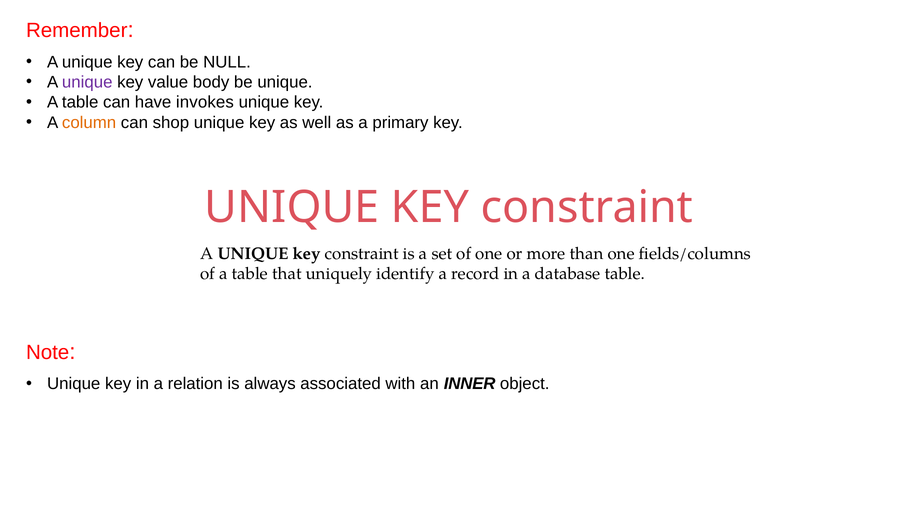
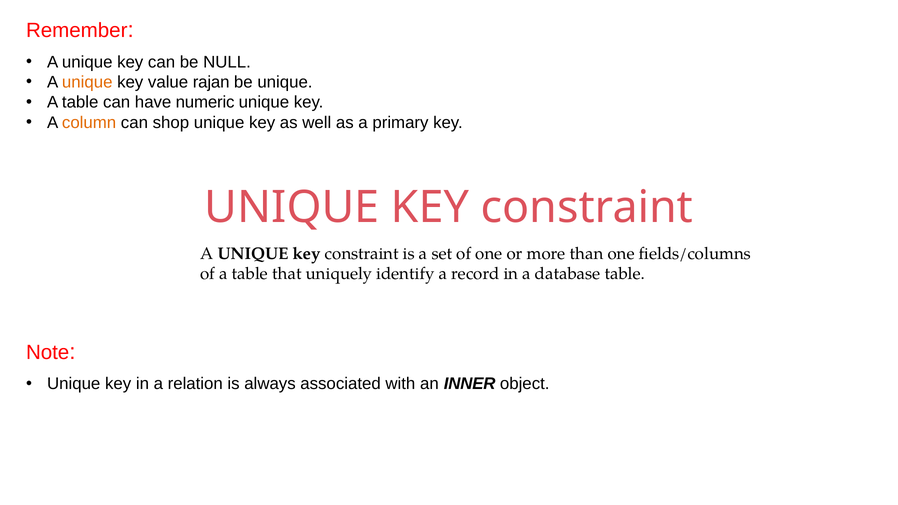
unique at (87, 82) colour: purple -> orange
body: body -> rajan
invokes: invokes -> numeric
